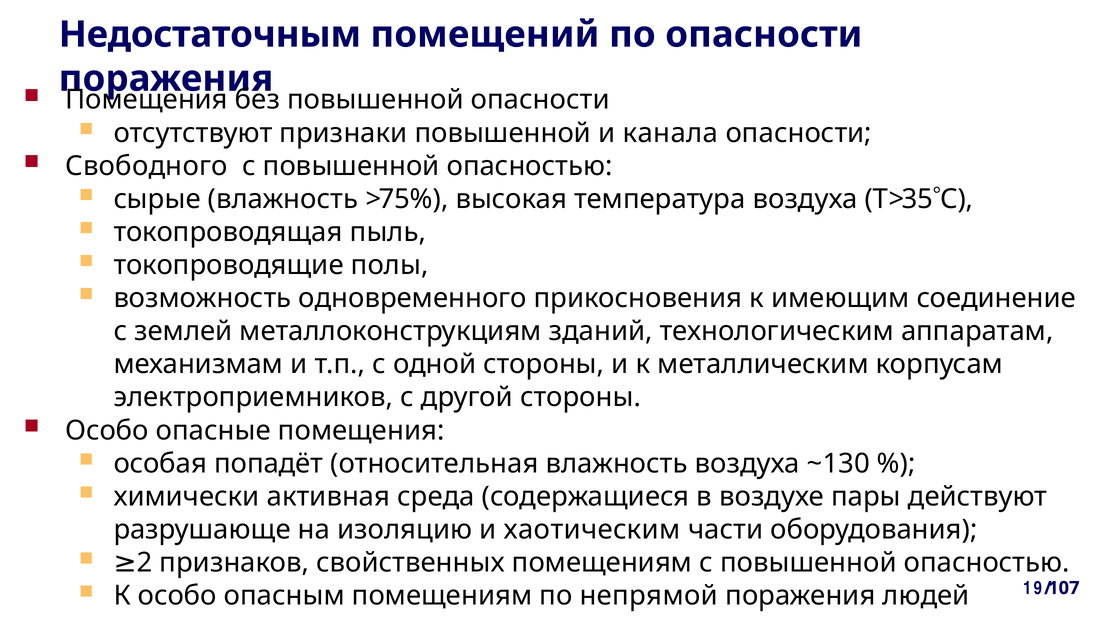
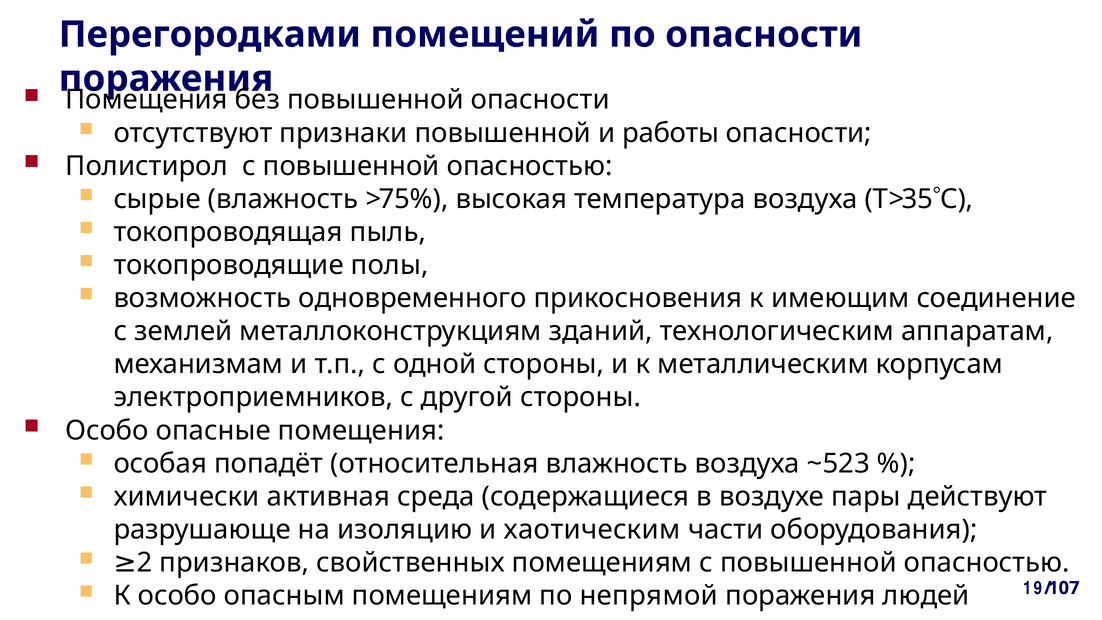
Недостаточным: Недостаточным -> Перегородками
канала: канала -> работы
Свободного: Свободного -> Полистирол
~130: ~130 -> ~523
